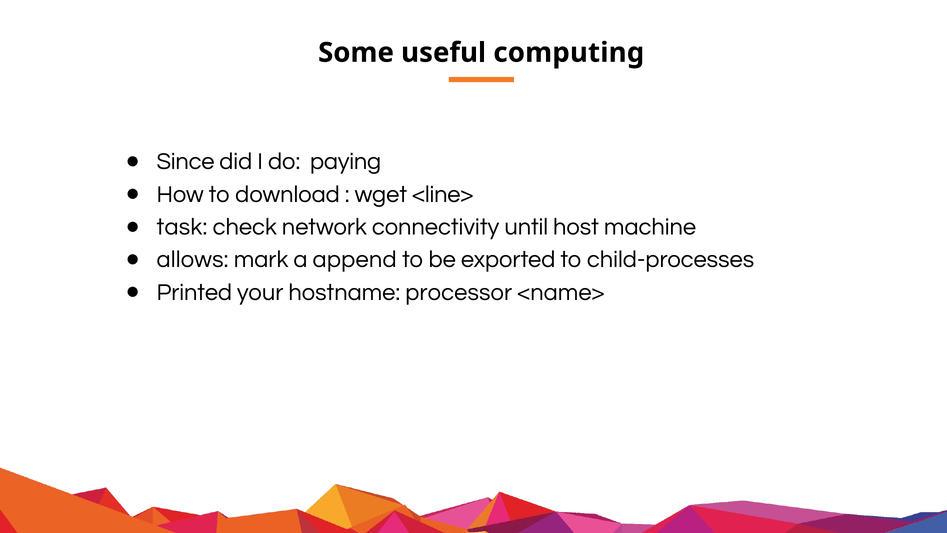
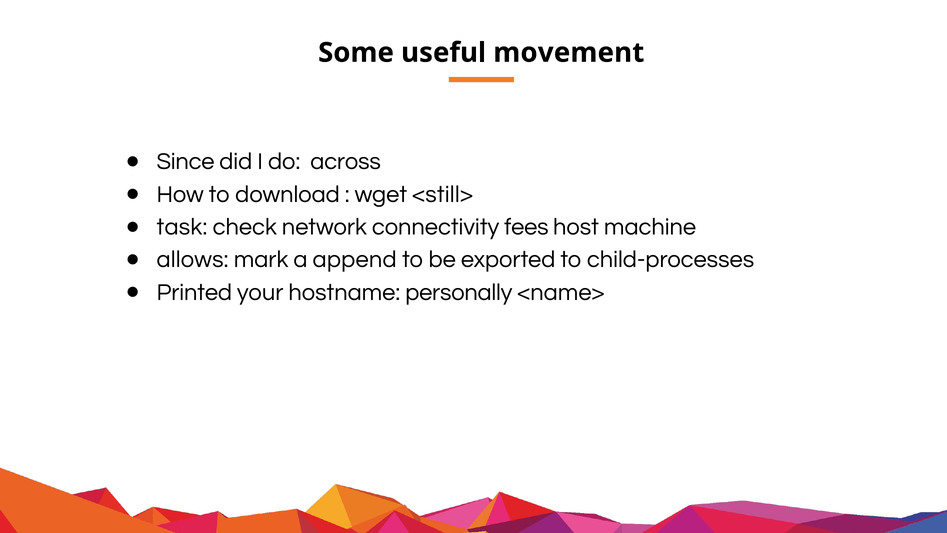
computing: computing -> movement
paying: paying -> across
<line>: <line> -> <still>
until: until -> fees
processor: processor -> personally
